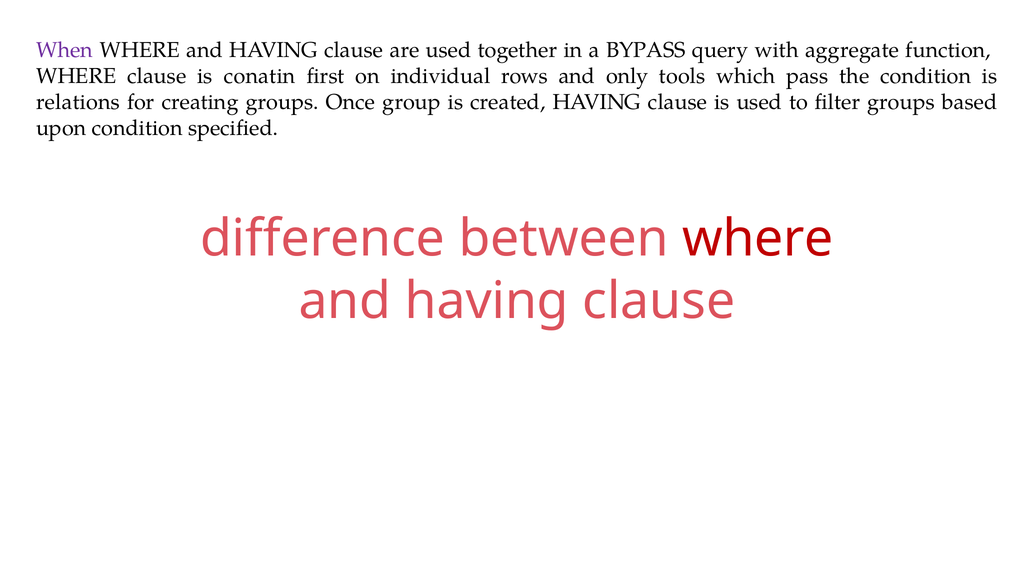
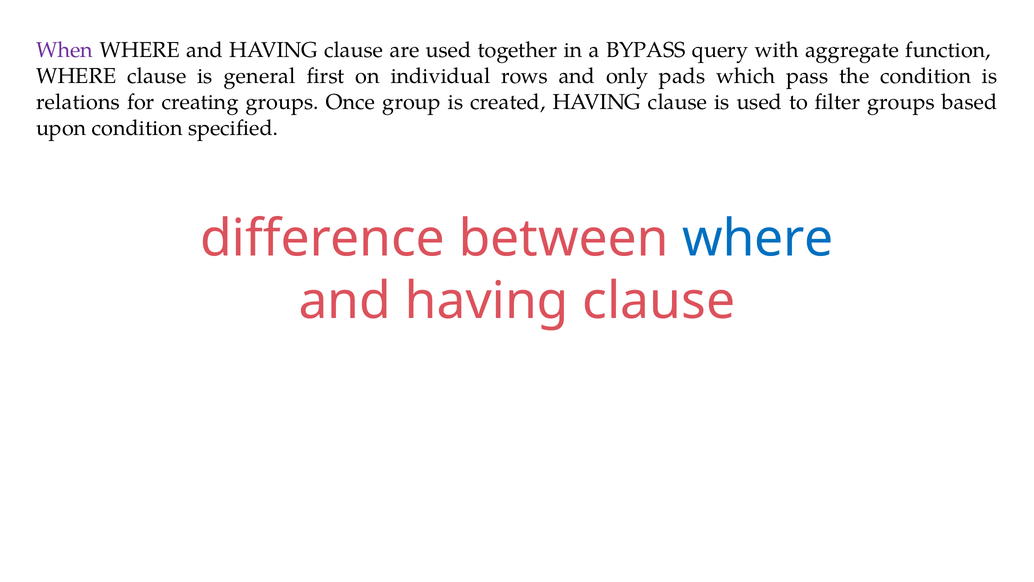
conatin: conatin -> general
tools: tools -> pads
where at (758, 239) colour: red -> blue
